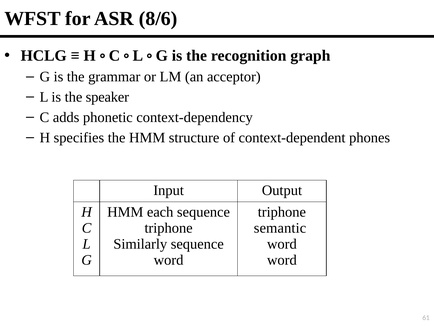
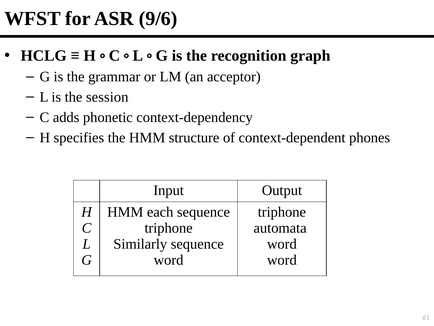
8/6: 8/6 -> 9/6
speaker: speaker -> session
semantic: semantic -> automata
